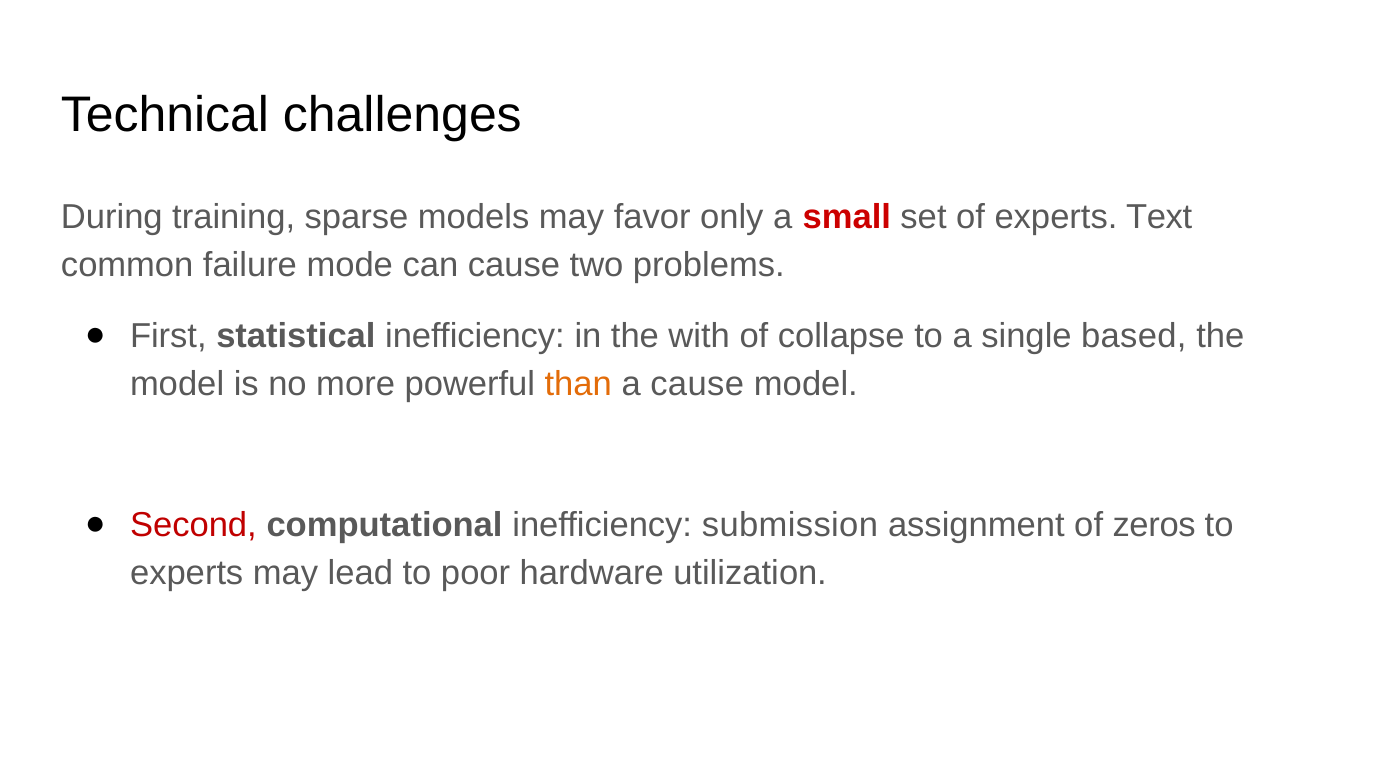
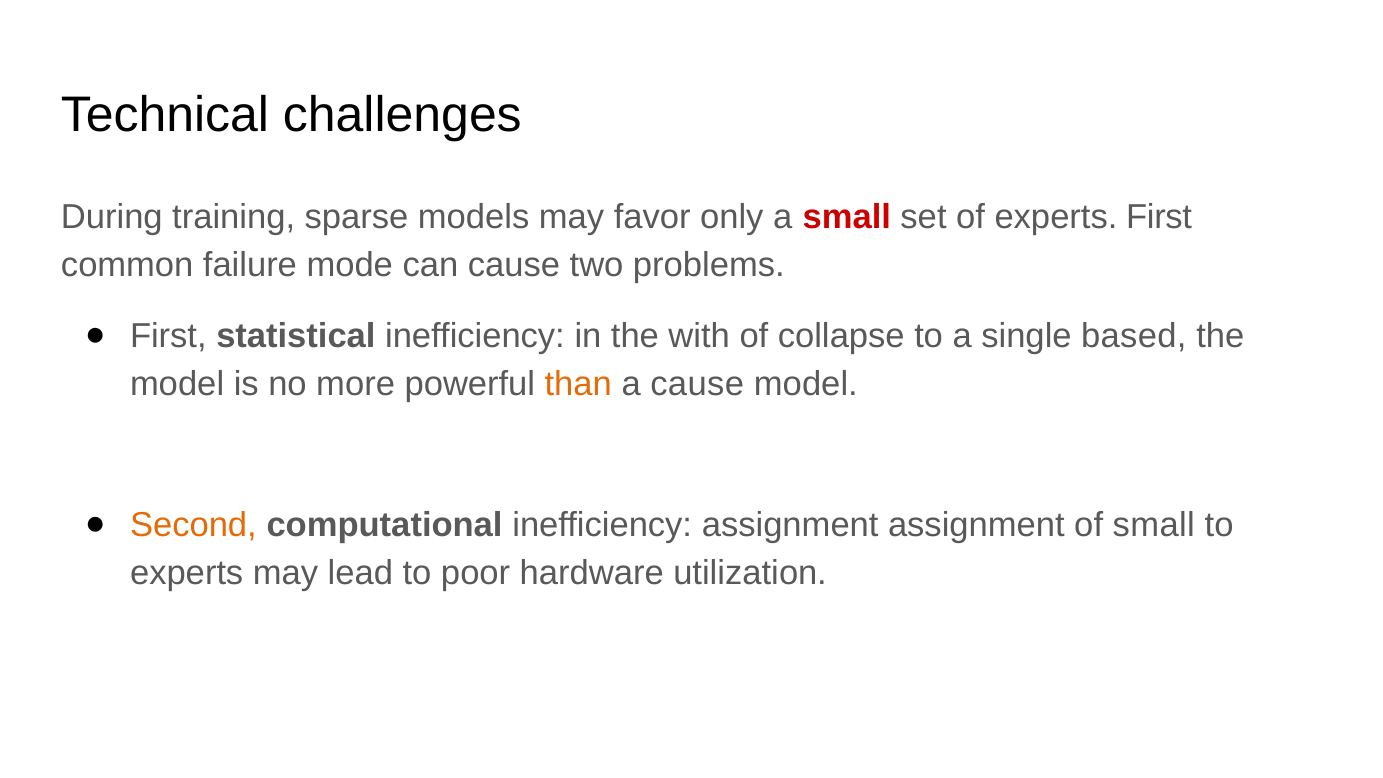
experts Text: Text -> First
Second colour: red -> orange
inefficiency submission: submission -> assignment
of zeros: zeros -> small
